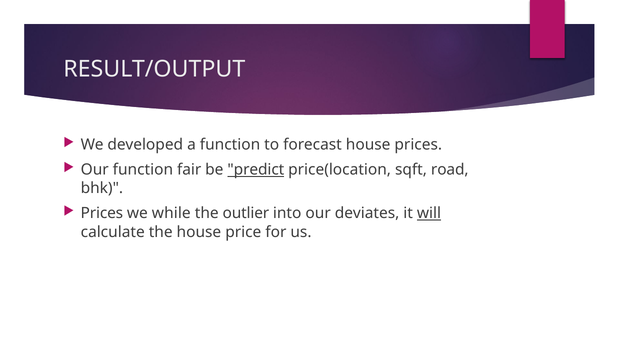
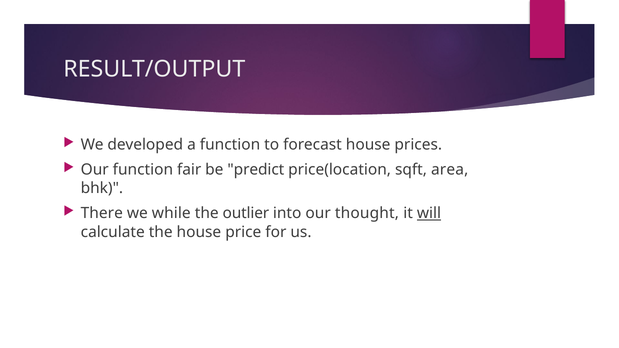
predict underline: present -> none
road: road -> area
Prices at (102, 213): Prices -> There
deviates: deviates -> thought
